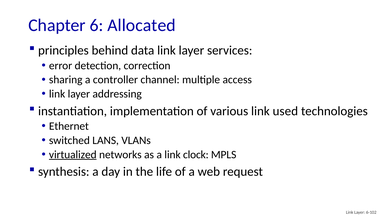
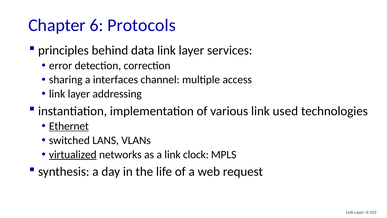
Allocated: Allocated -> Protocols
controller: controller -> interfaces
Ethernet underline: none -> present
